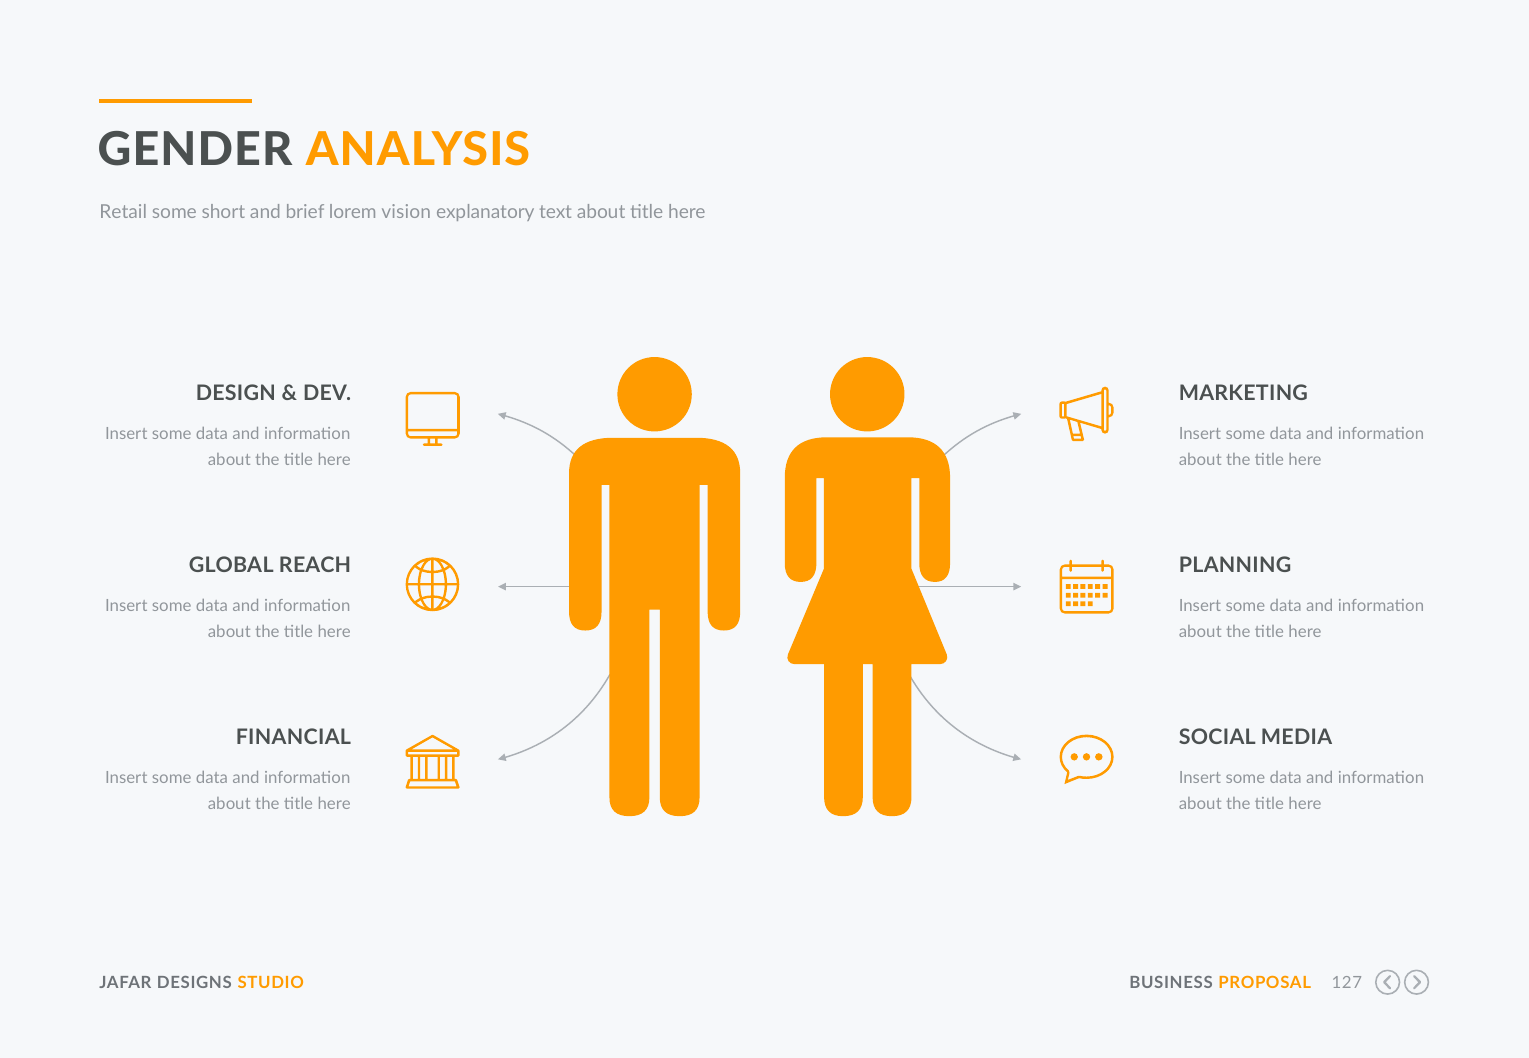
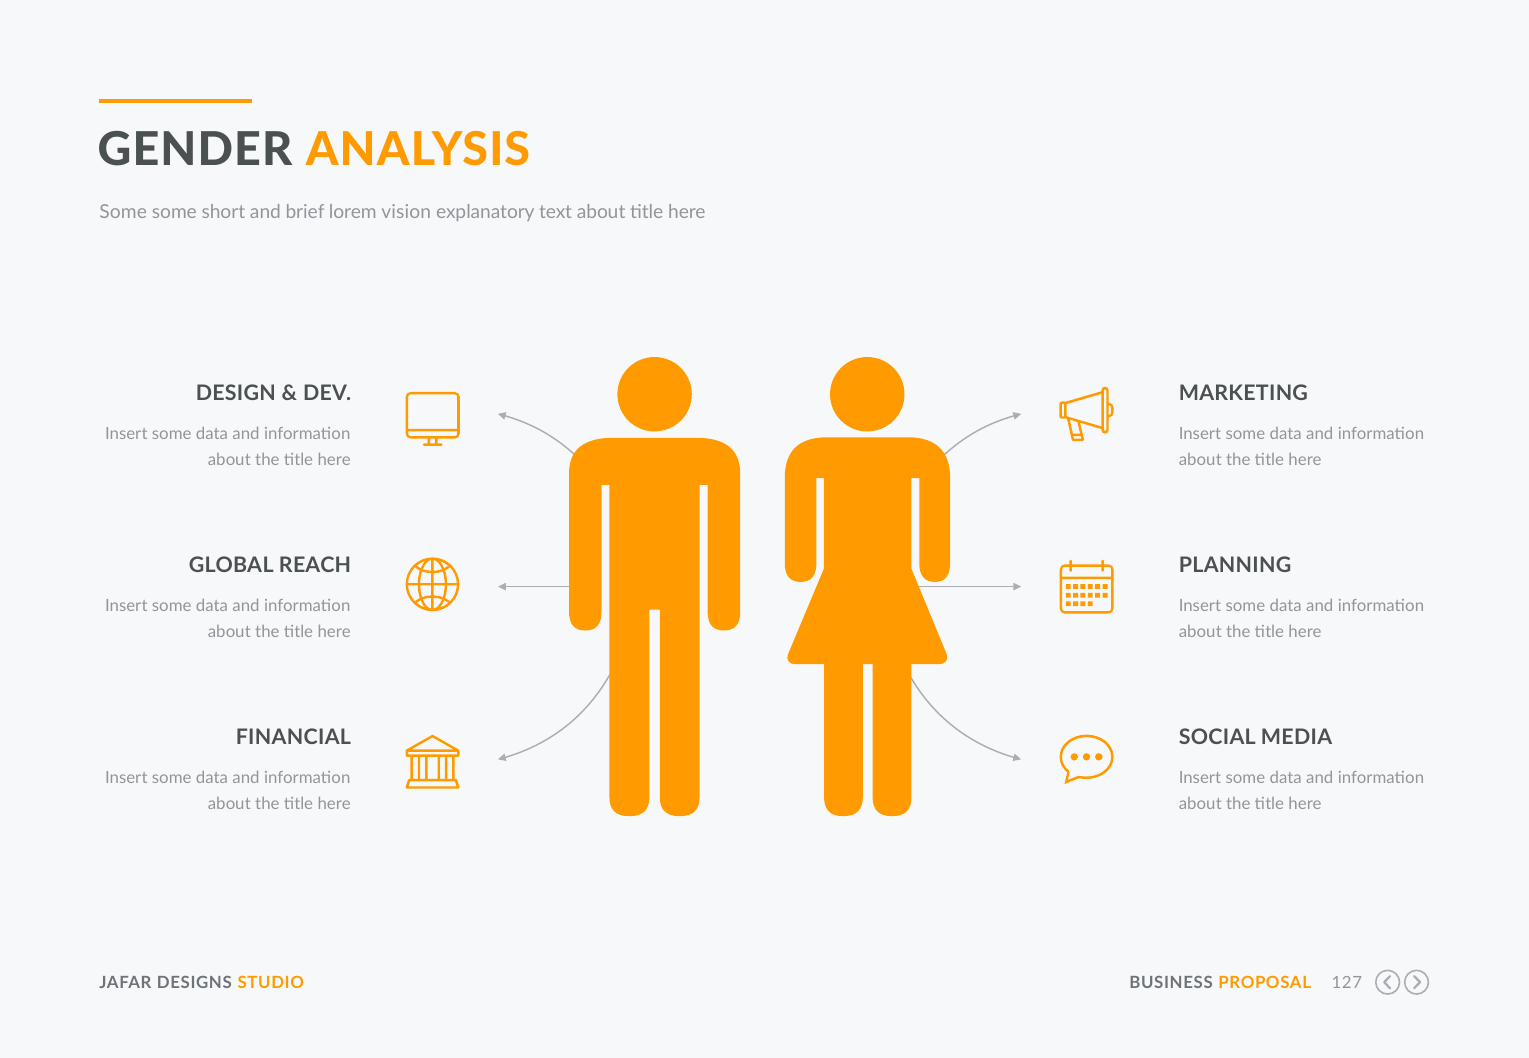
Retail at (123, 213): Retail -> Some
